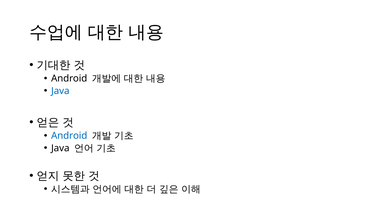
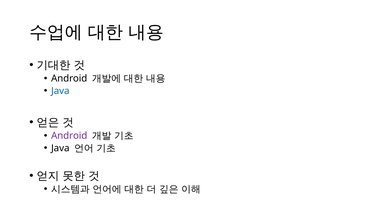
Android at (69, 136) colour: blue -> purple
